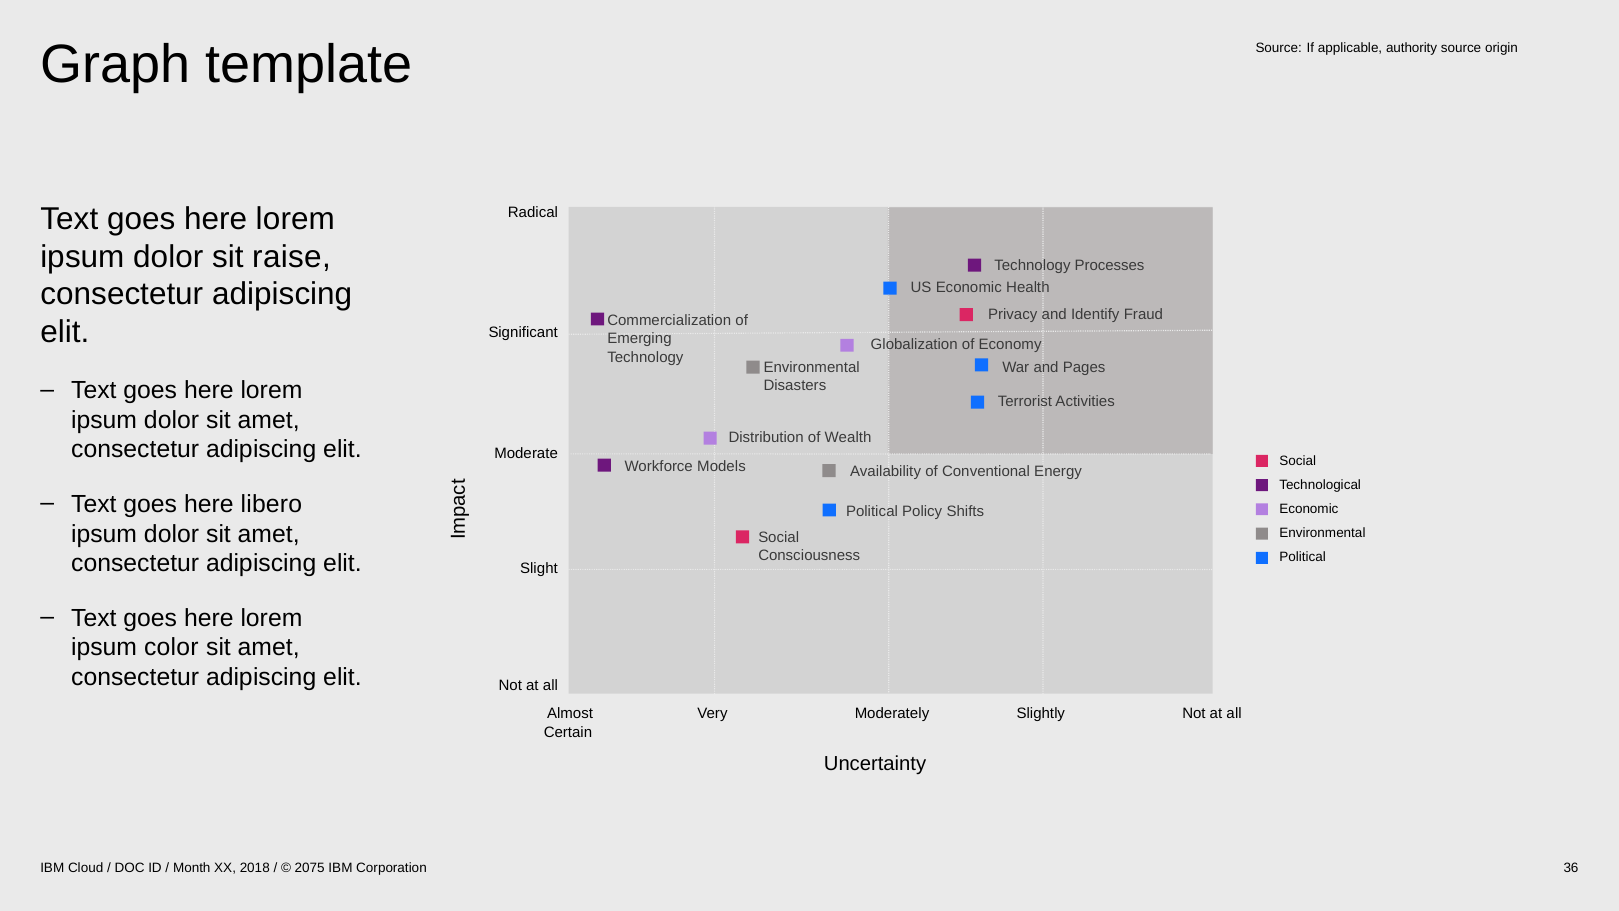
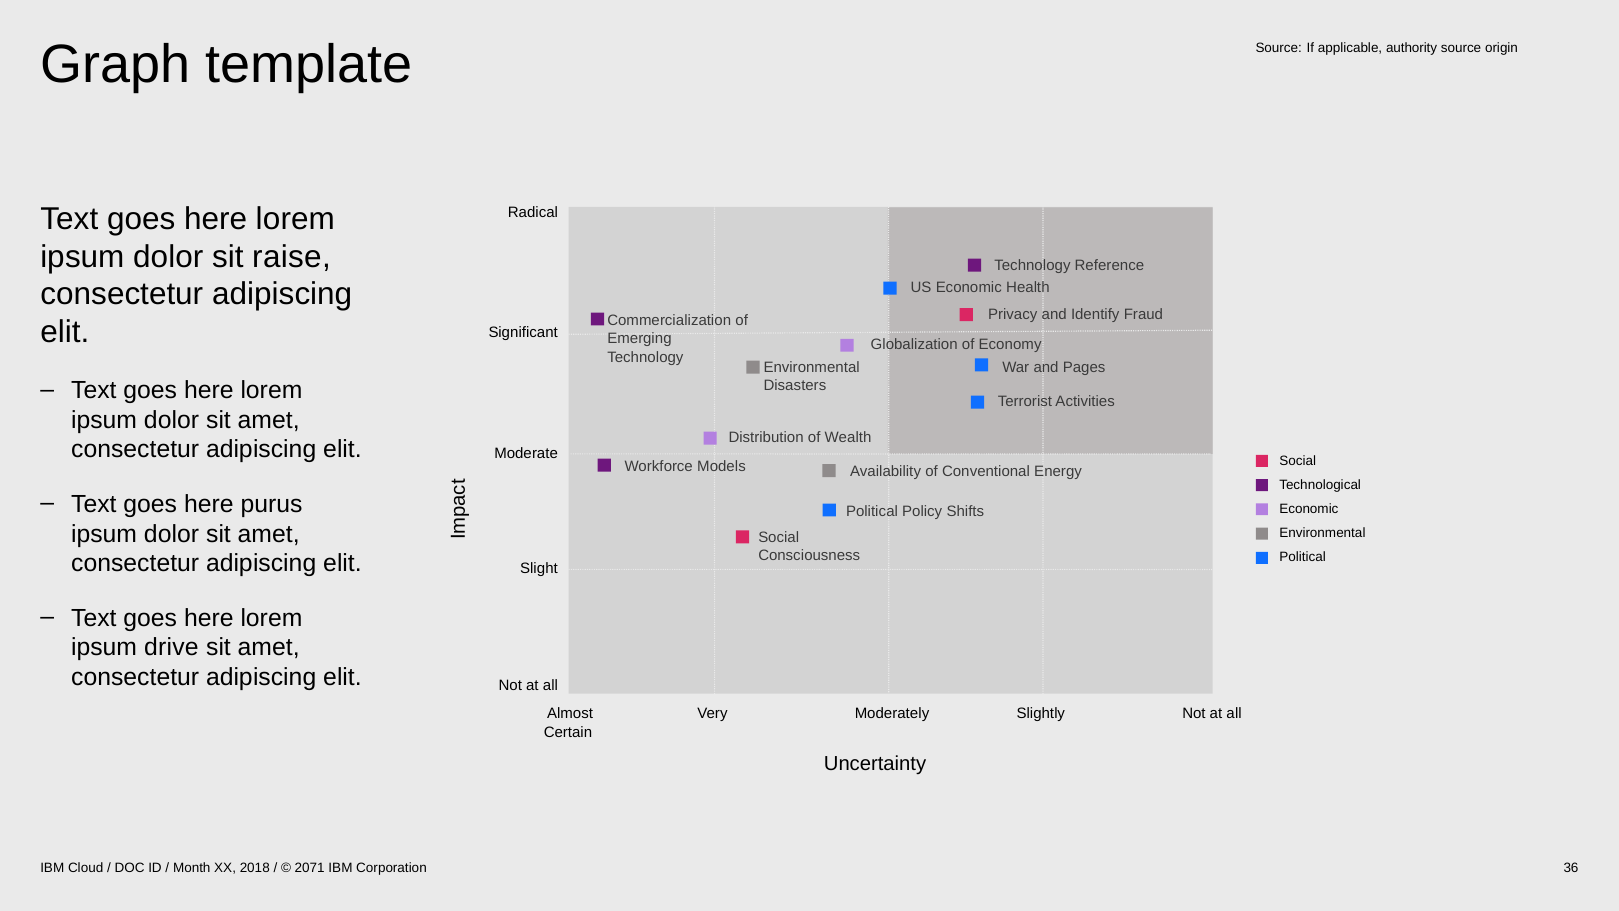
Processes: Processes -> Reference
libero: libero -> purus
color: color -> drive
2075: 2075 -> 2071
